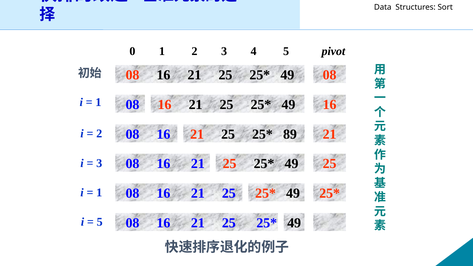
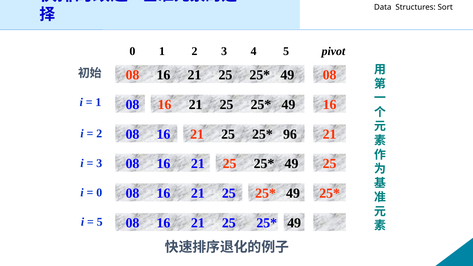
89: 89 -> 96
1 at (99, 193): 1 -> 0
